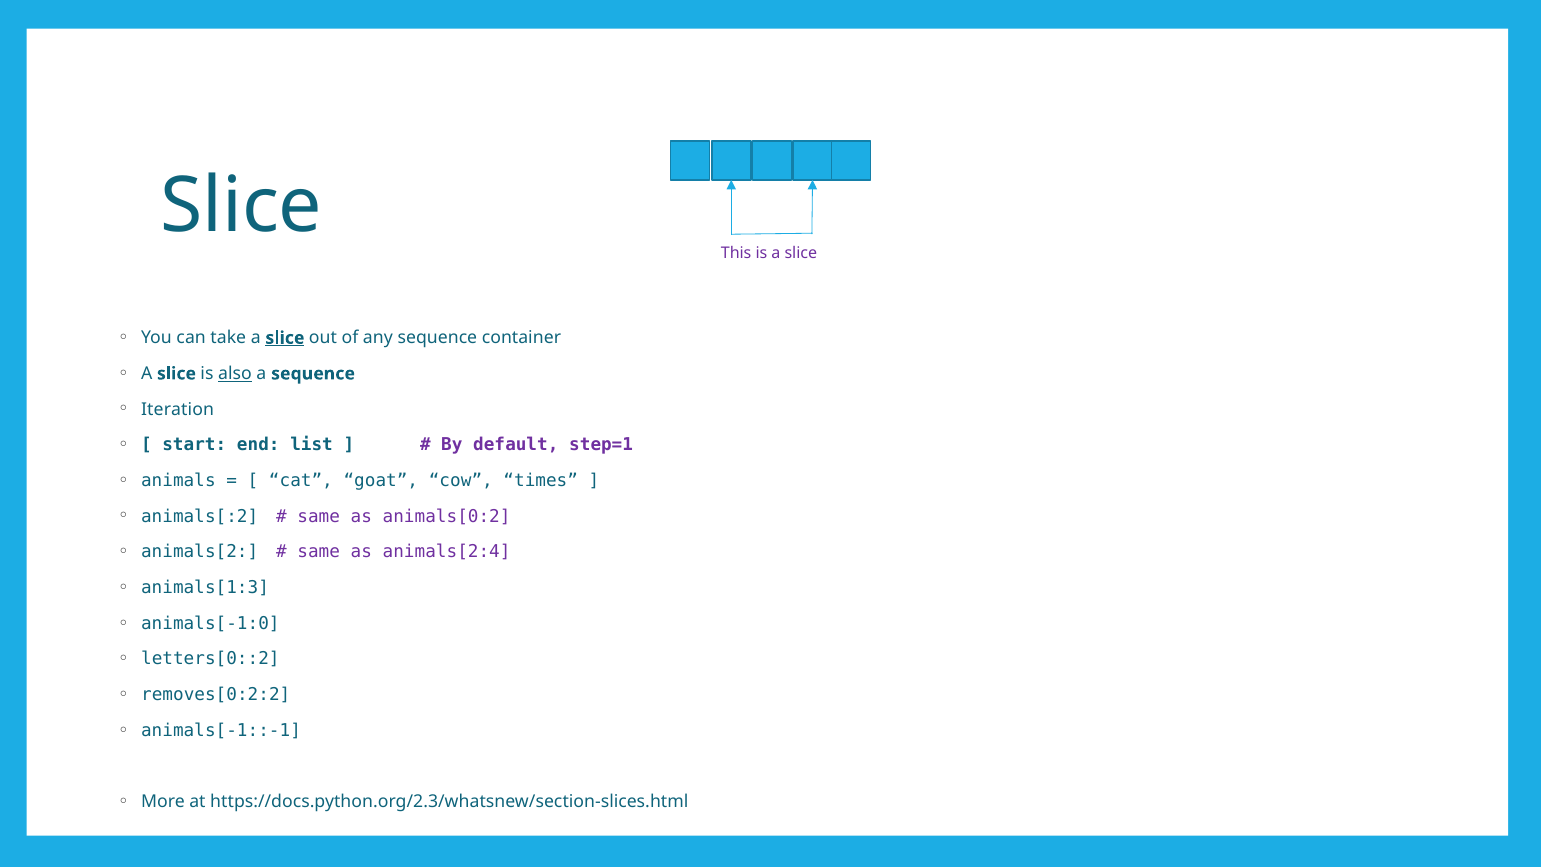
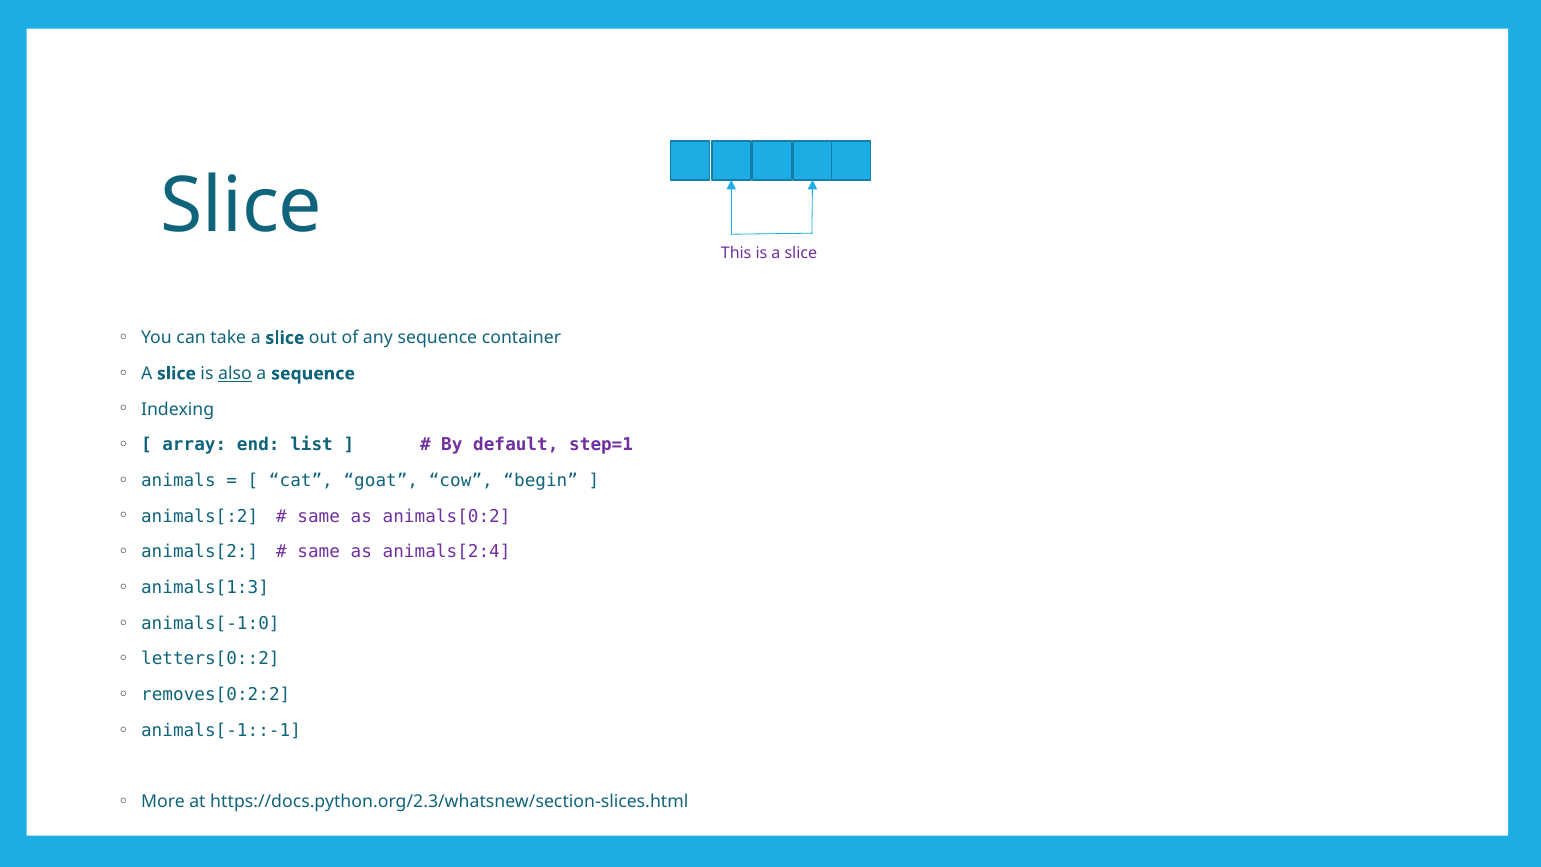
slice at (285, 338) underline: present -> none
Iteration: Iteration -> Indexing
start: start -> array
times: times -> begin
